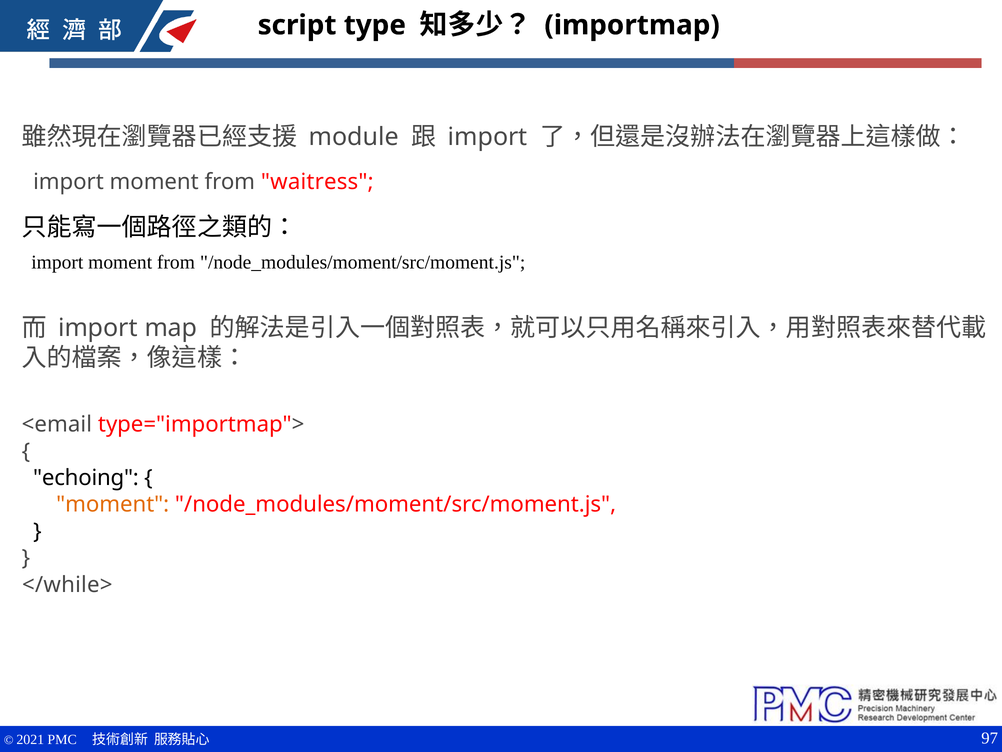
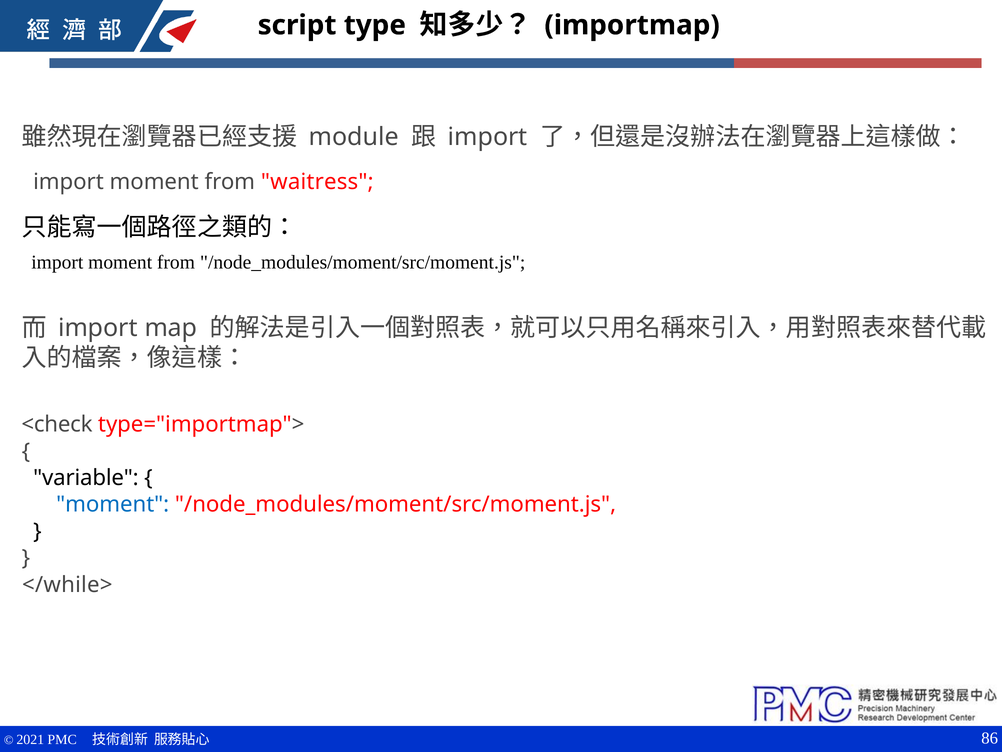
<email: <email -> <check
echoing: echoing -> variable
moment at (113, 504) colour: orange -> blue
97: 97 -> 86
